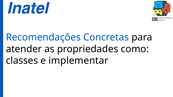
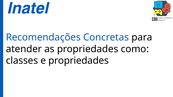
e implementar: implementar -> propriedades
